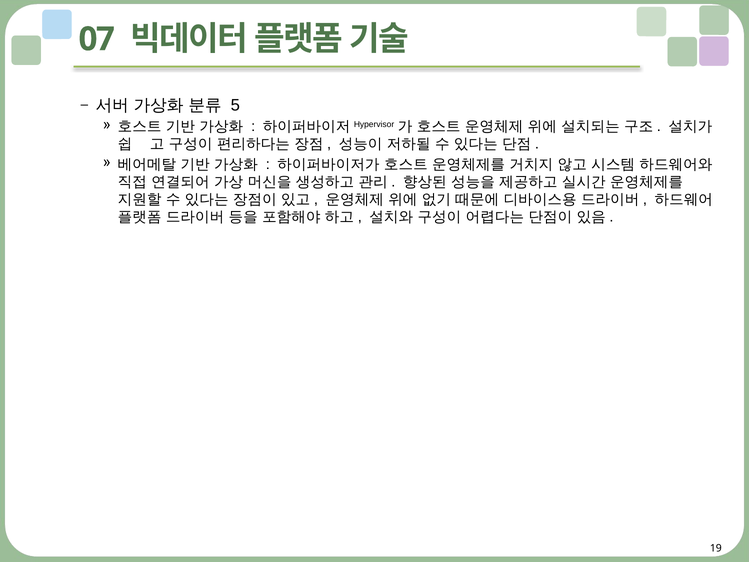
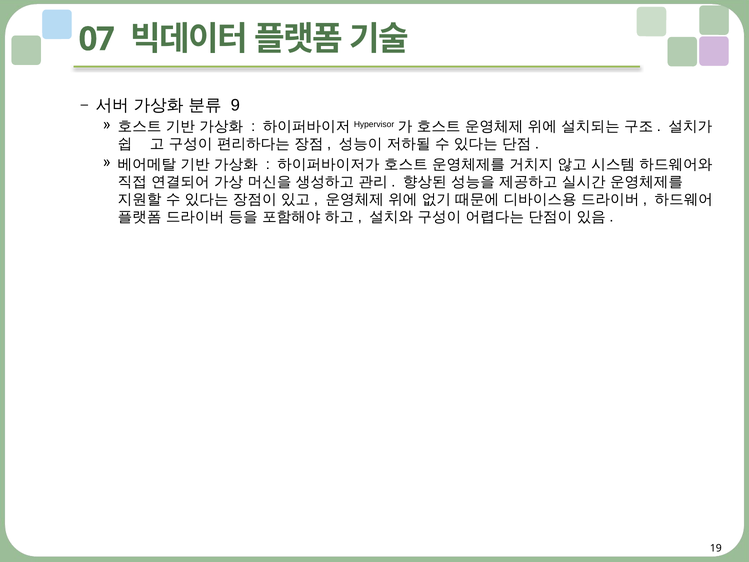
5: 5 -> 9
